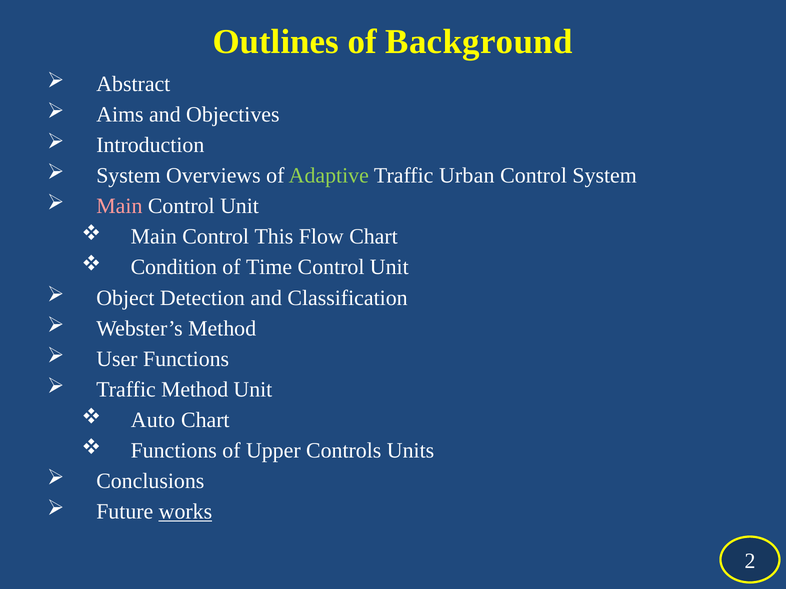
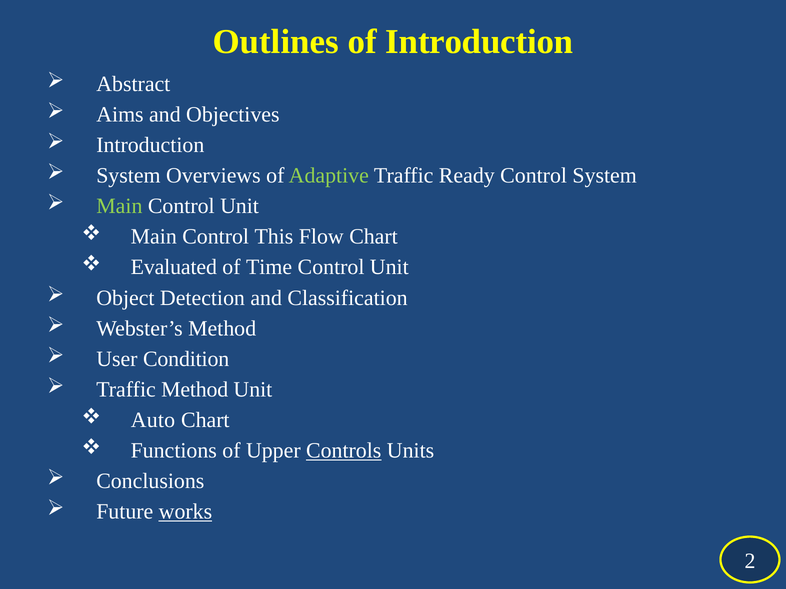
of Background: Background -> Introduction
Urban: Urban -> Ready
Main at (119, 206) colour: pink -> light green
Condition: Condition -> Evaluated
User Functions: Functions -> Condition
Controls underline: none -> present
